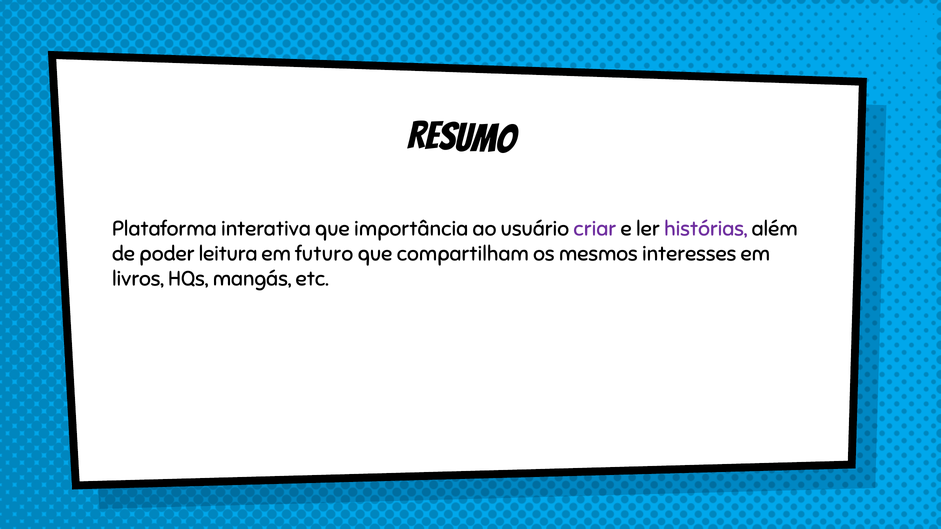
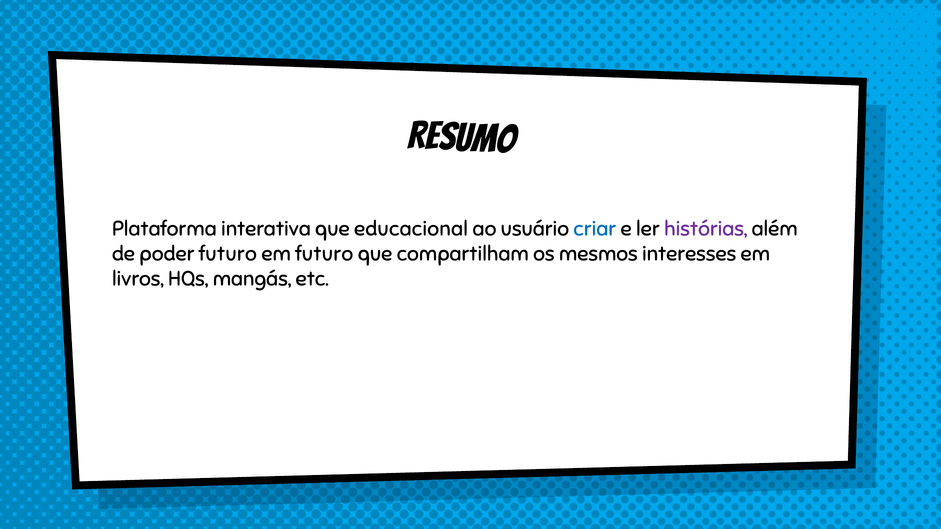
importância: importância -> educacional
criar colour: purple -> blue
poder leitura: leitura -> futuro
